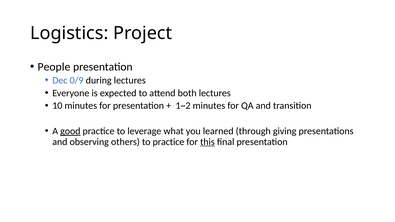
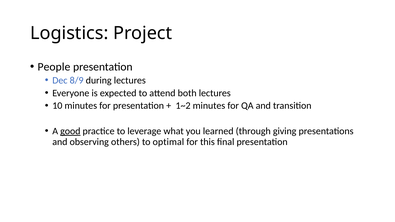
0/9: 0/9 -> 8/9
to practice: practice -> optimal
this underline: present -> none
